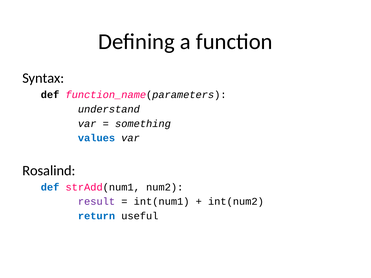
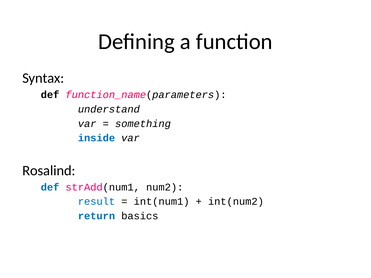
values: values -> inside
result colour: purple -> blue
useful: useful -> basics
